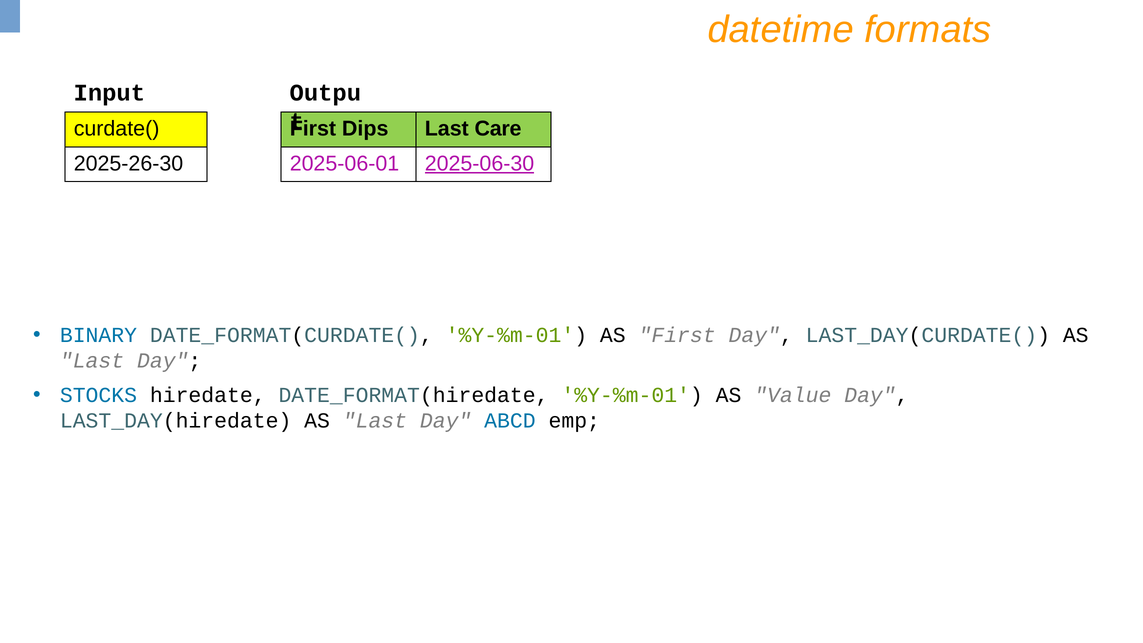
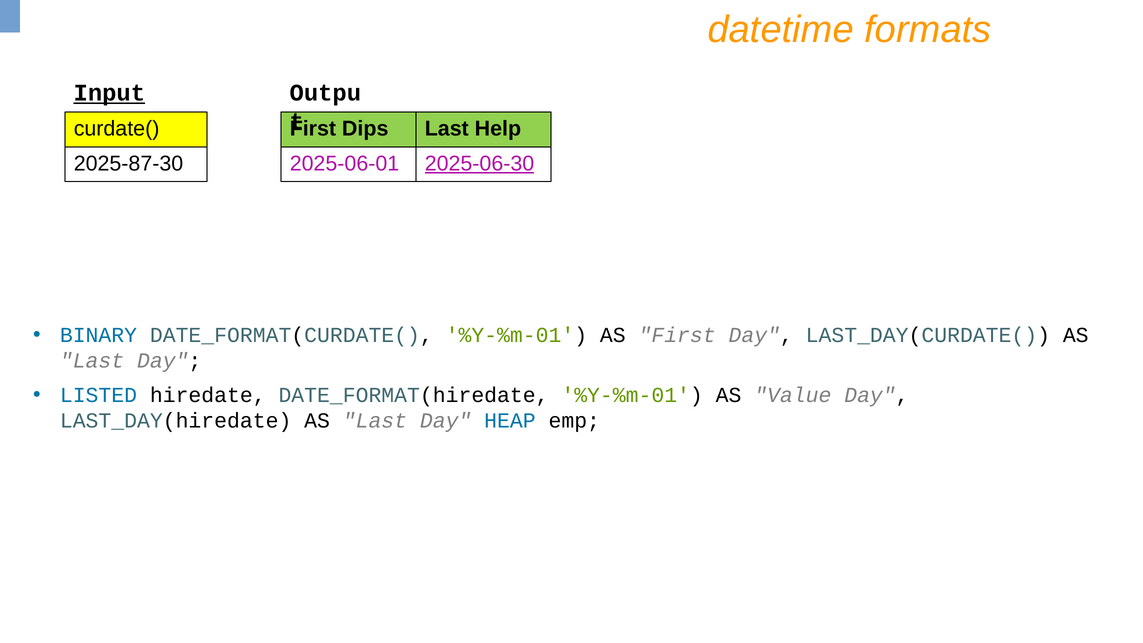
Input underline: none -> present
Care: Care -> Help
2025-26-30: 2025-26-30 -> 2025-87-30
STOCKS: STOCKS -> LISTED
ABCD: ABCD -> HEAP
